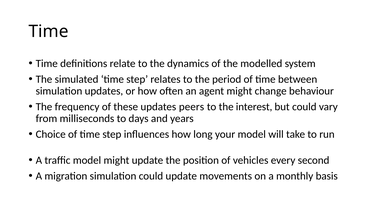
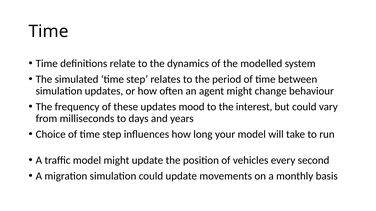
peers: peers -> mood
